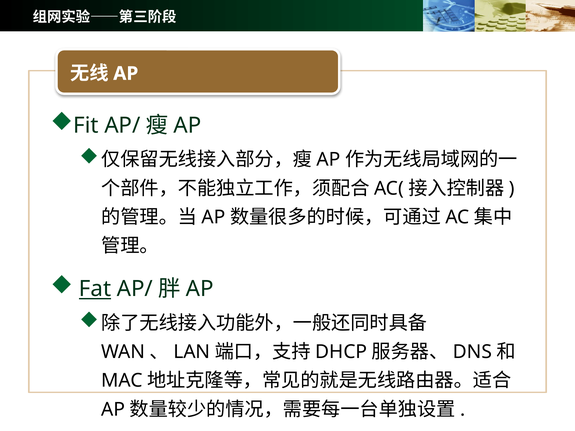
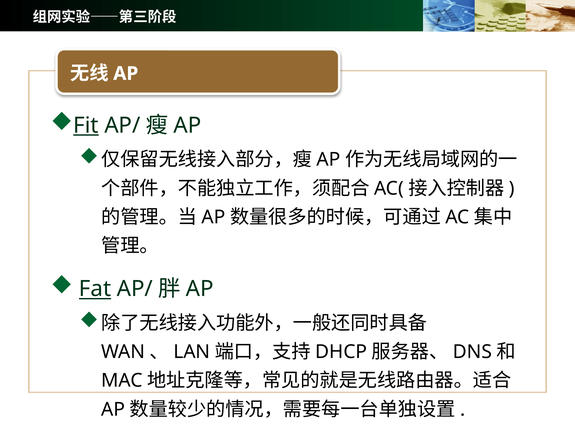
Fit underline: none -> present
